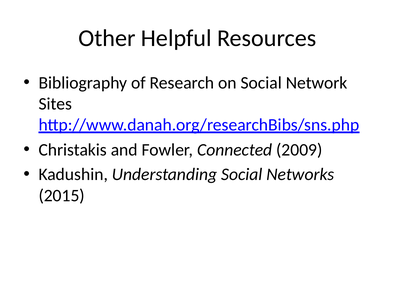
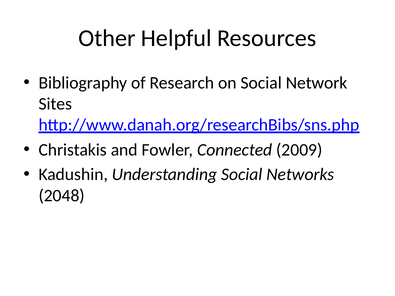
2015: 2015 -> 2048
